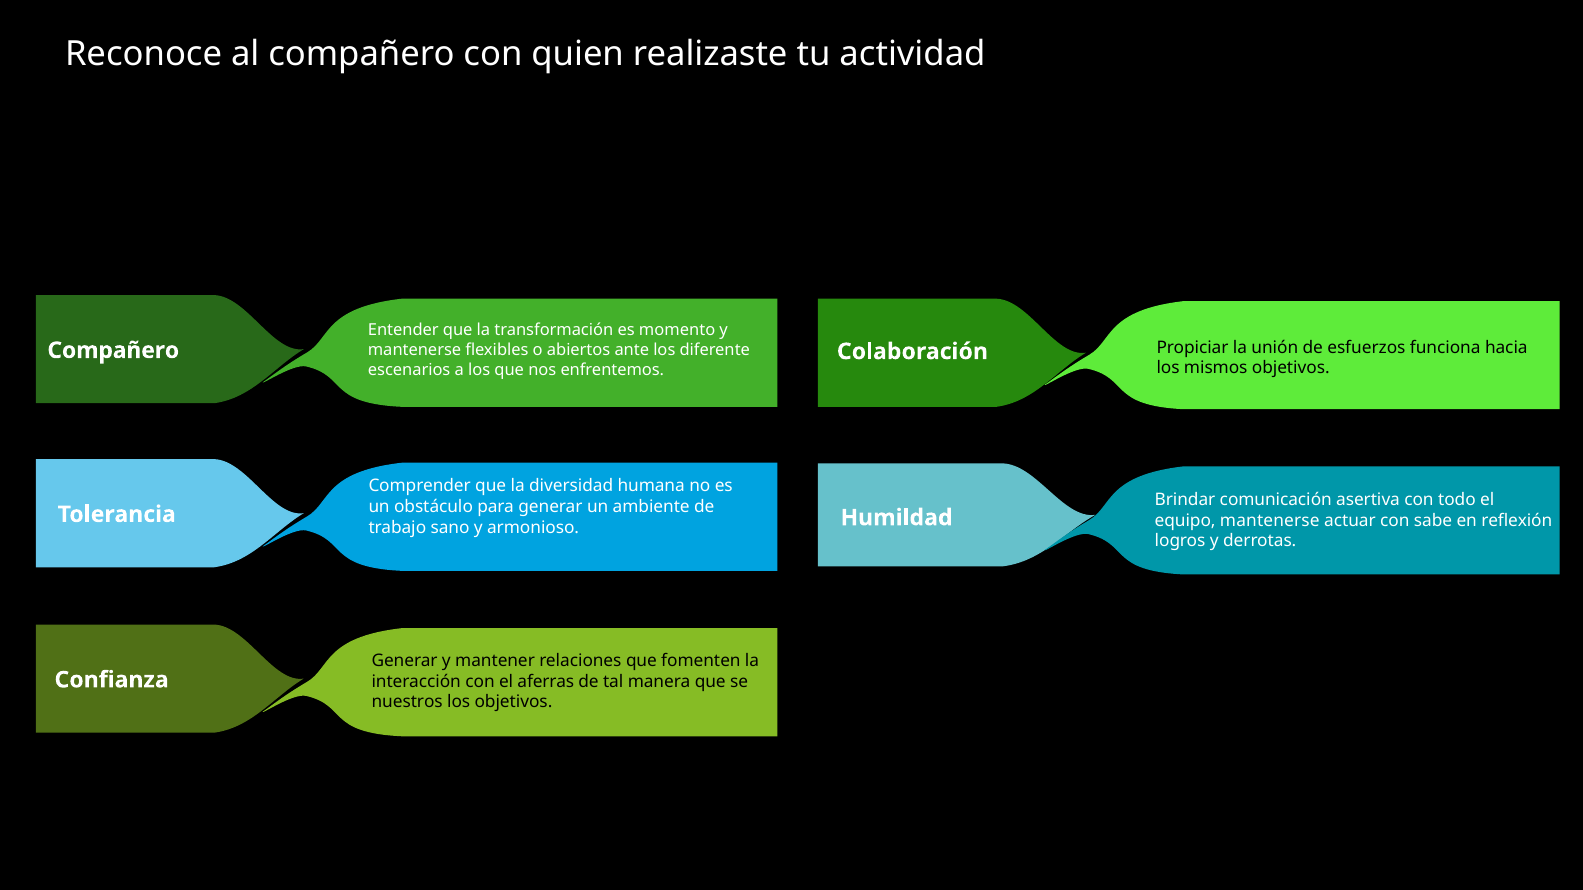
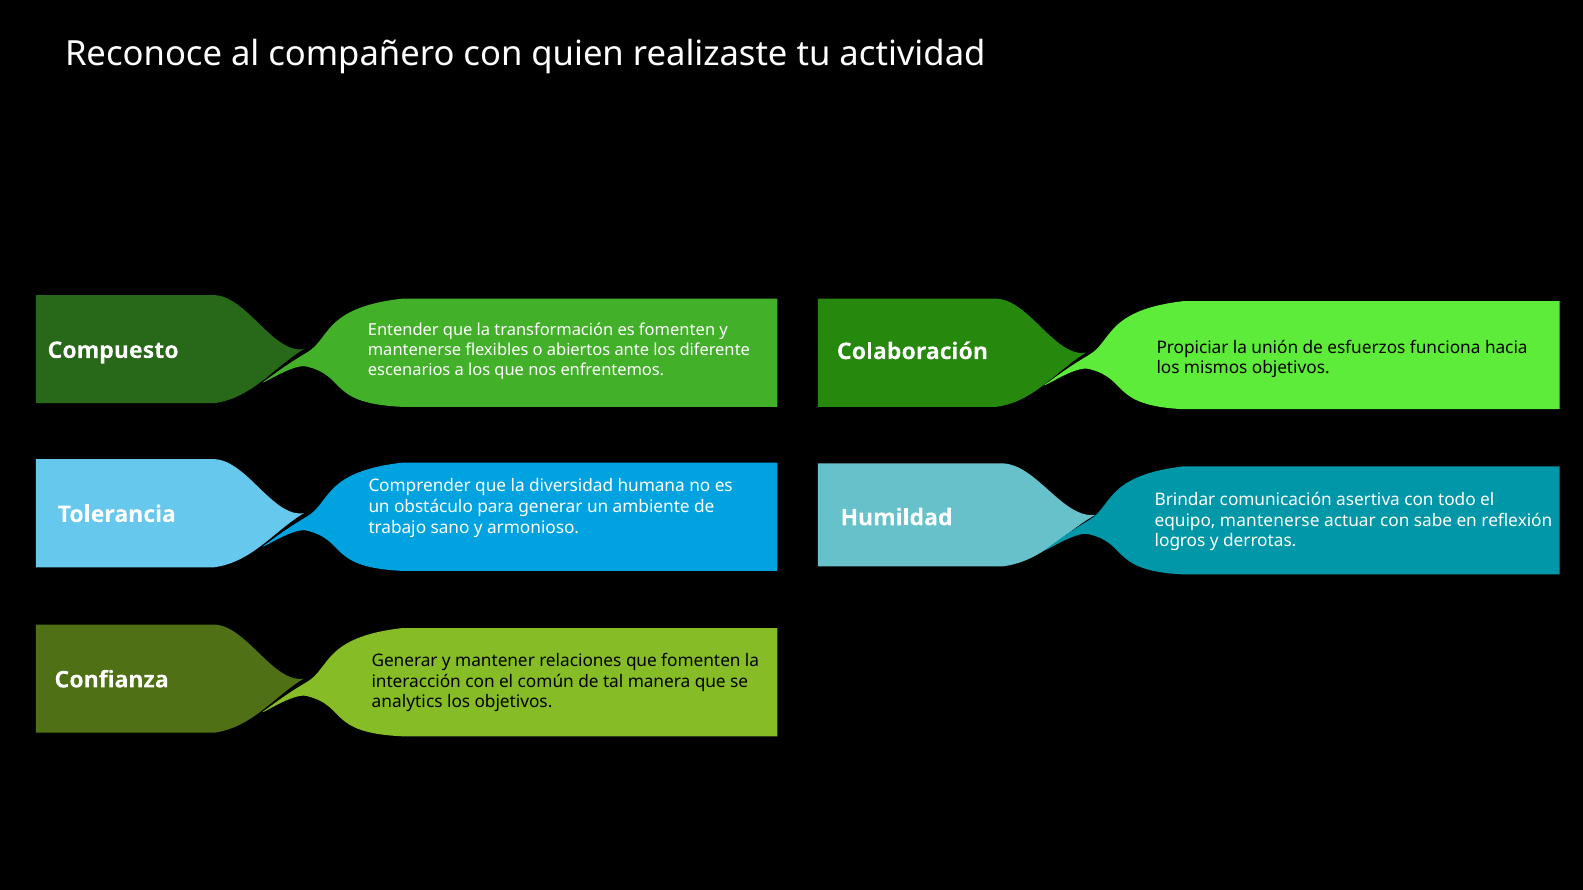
es momento: momento -> fomenten
Compañero at (113, 351): Compañero -> Compuesto
aferras: aferras -> común
nuestros: nuestros -> analytics
